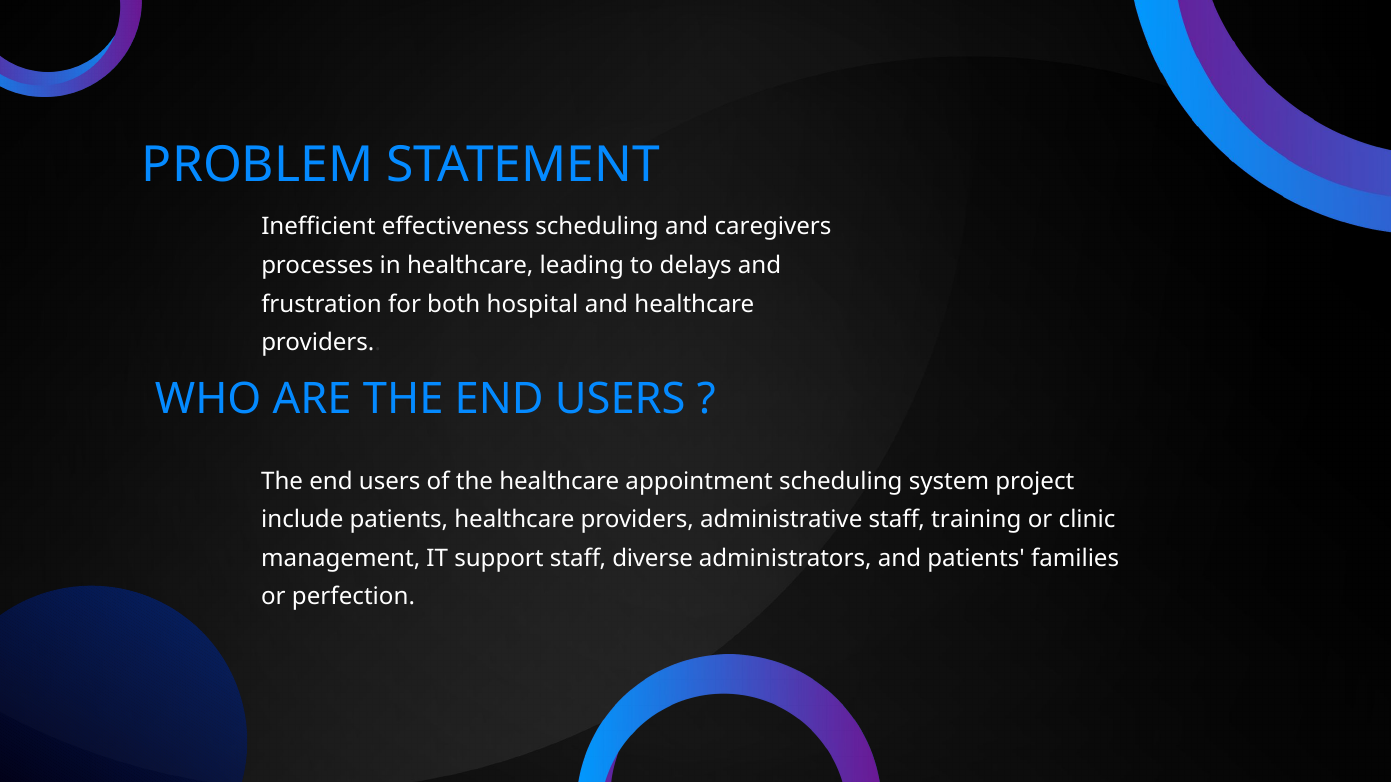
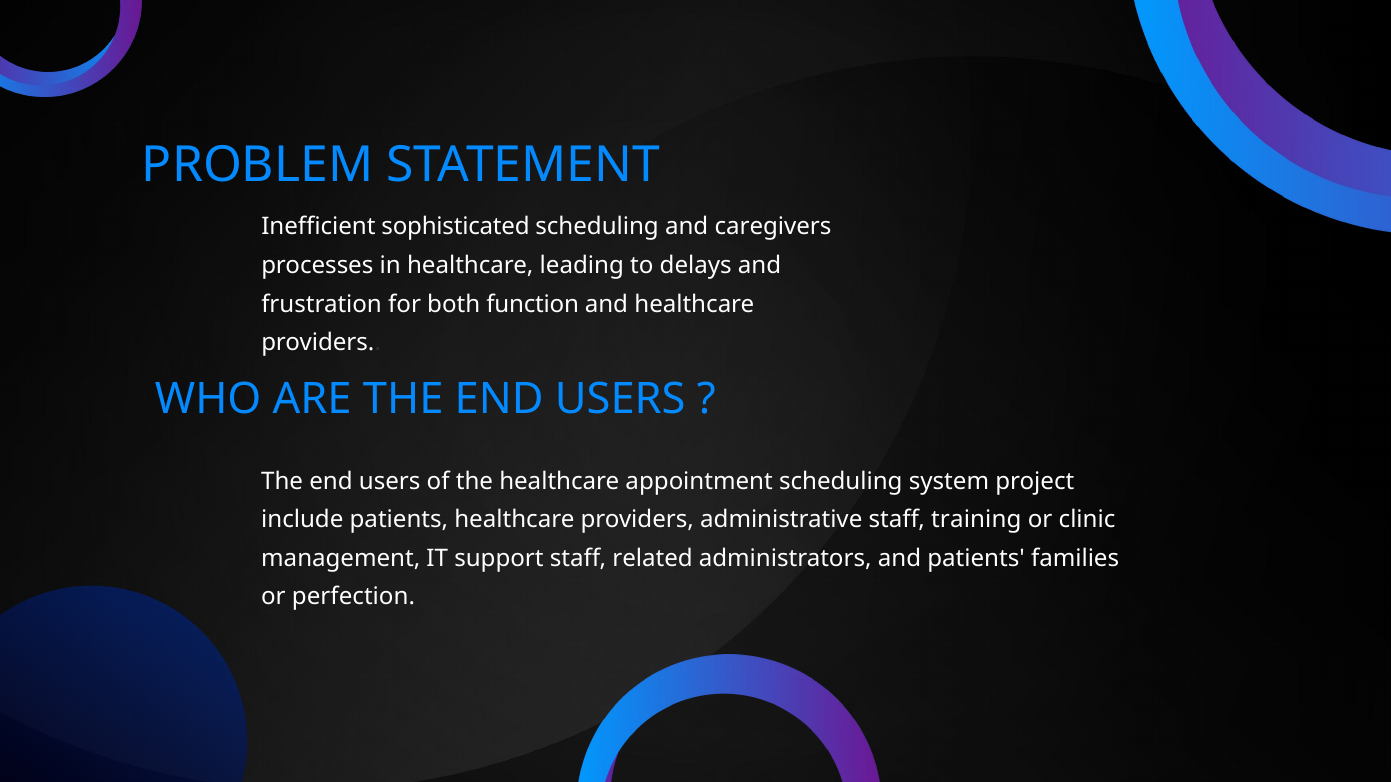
effectiveness: effectiveness -> sophisticated
hospital: hospital -> function
diverse: diverse -> related
